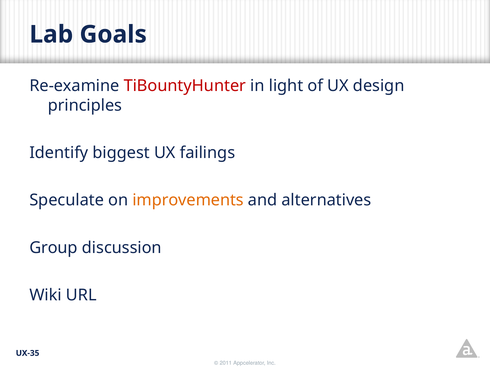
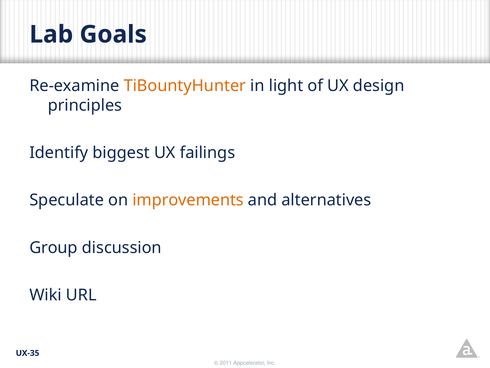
TiBountyHunter colour: red -> orange
